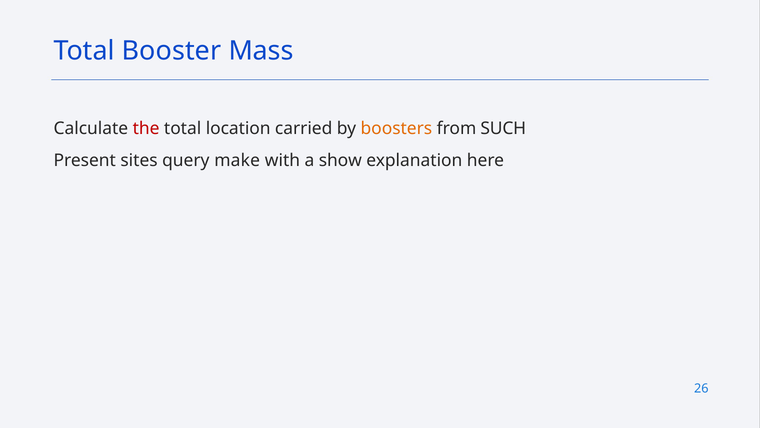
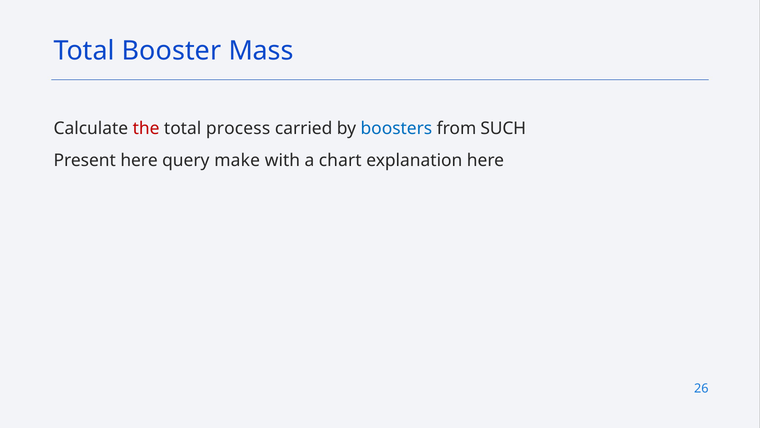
location: location -> process
boosters colour: orange -> blue
Present sites: sites -> here
show: show -> chart
